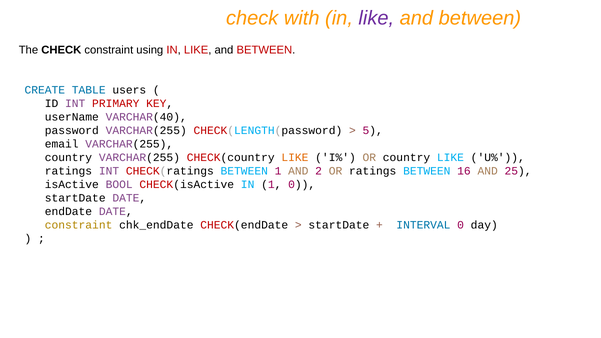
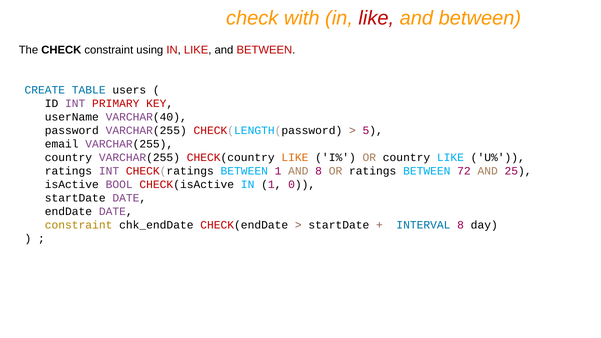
like at (376, 18) colour: purple -> red
AND 2: 2 -> 8
16: 16 -> 72
INTERVAL 0: 0 -> 8
